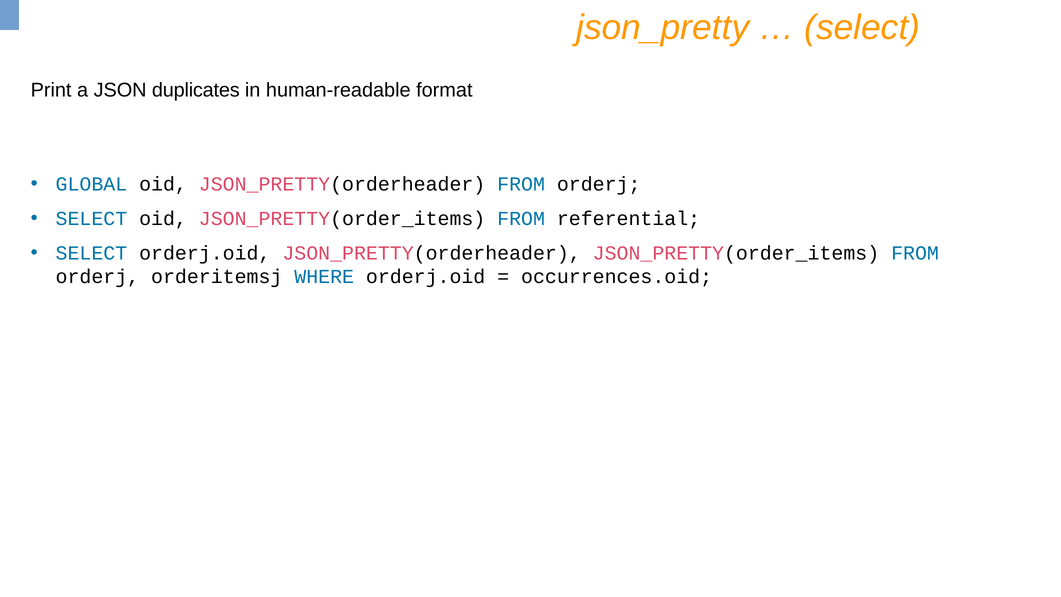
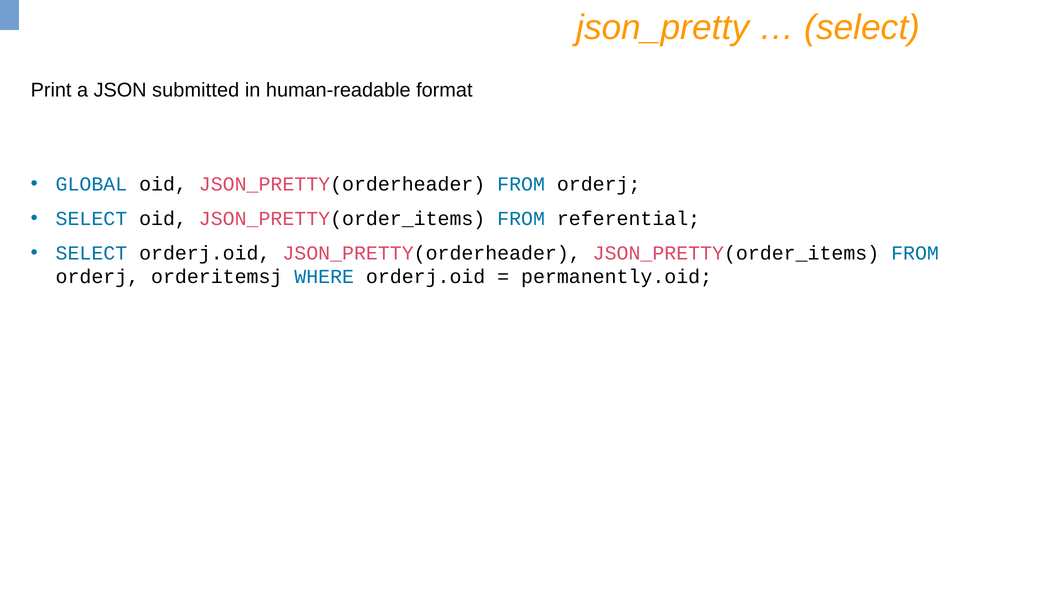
duplicates: duplicates -> submitted
occurrences.oid: occurrences.oid -> permanently.oid
